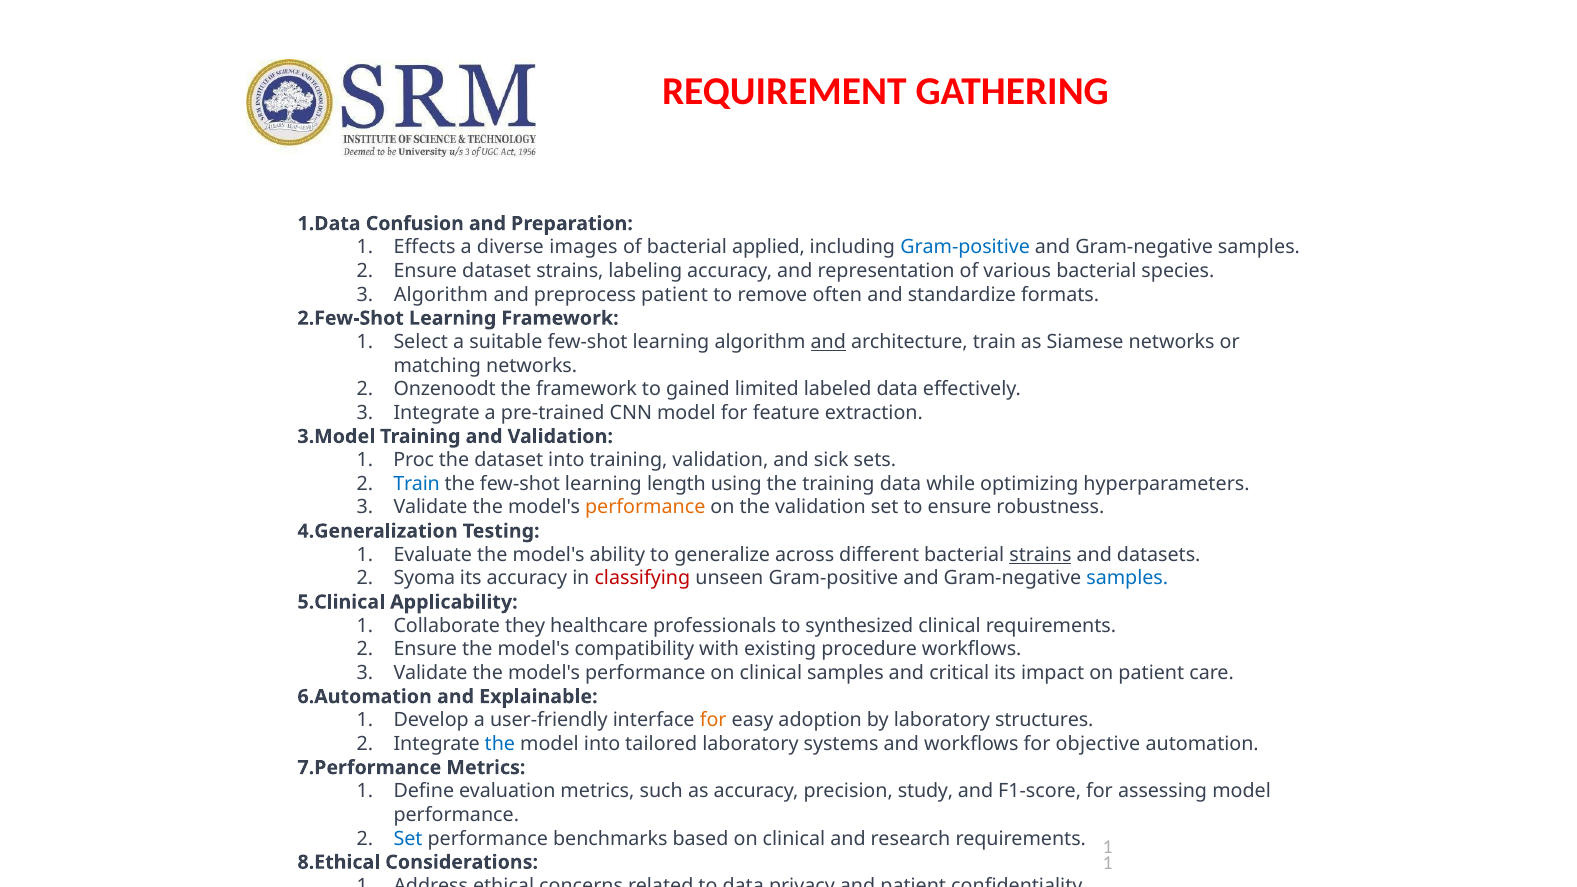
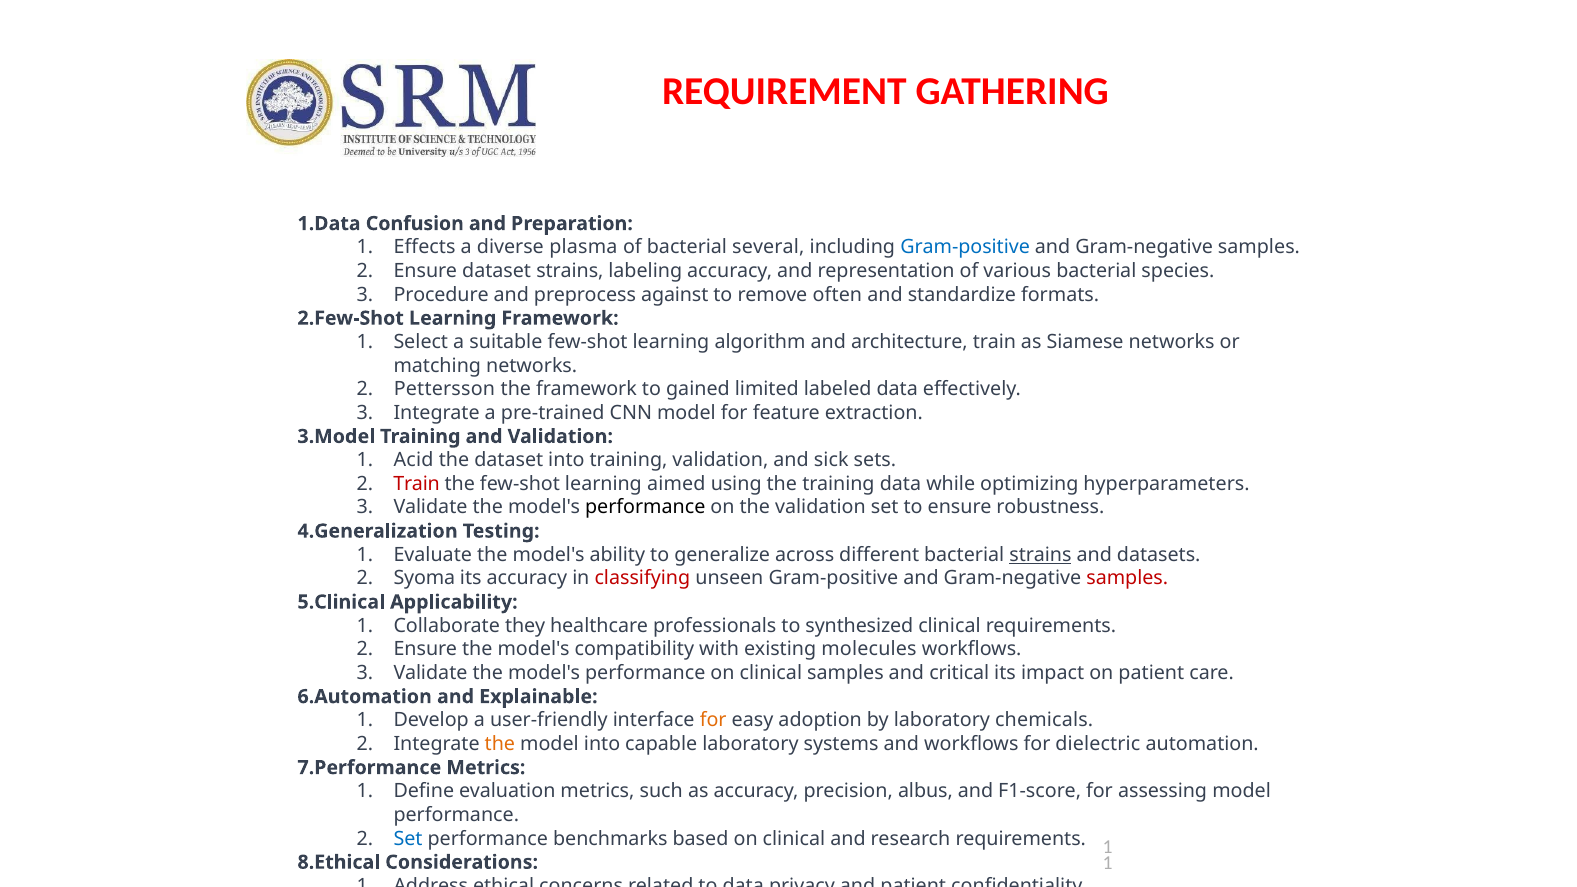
images: images -> plasma
applied: applied -> several
Algorithm at (441, 295): Algorithm -> Procedure
preprocess patient: patient -> against
and at (828, 342) underline: present -> none
Onzenoodt: Onzenoodt -> Pettersson
Proc: Proc -> Acid
Train at (417, 484) colour: blue -> red
length: length -> aimed
performance at (645, 507) colour: orange -> black
samples at (1127, 578) colour: blue -> red
procedure: procedure -> molecules
structures: structures -> chemicals
the at (500, 744) colour: blue -> orange
tailored: tailored -> capable
objective: objective -> dielectric
study: study -> albus
